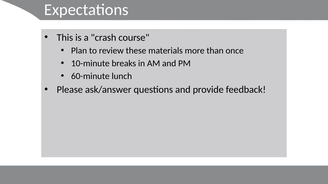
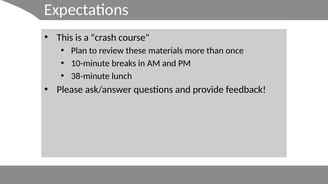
60-minute: 60-minute -> 38-minute
